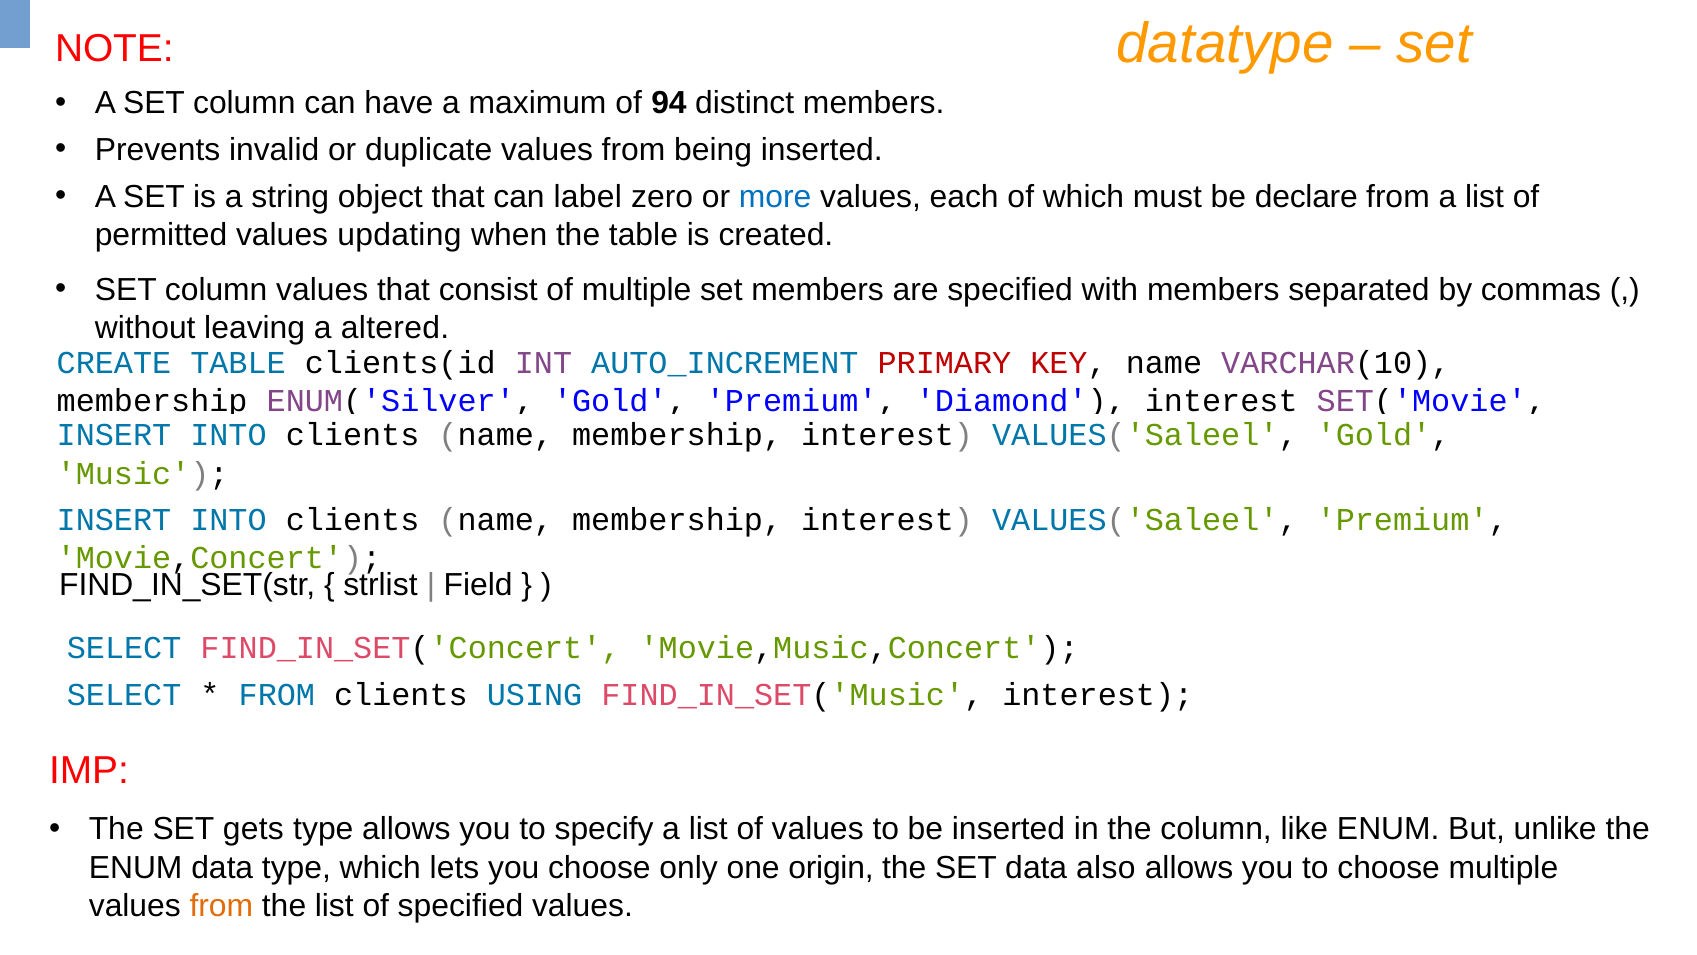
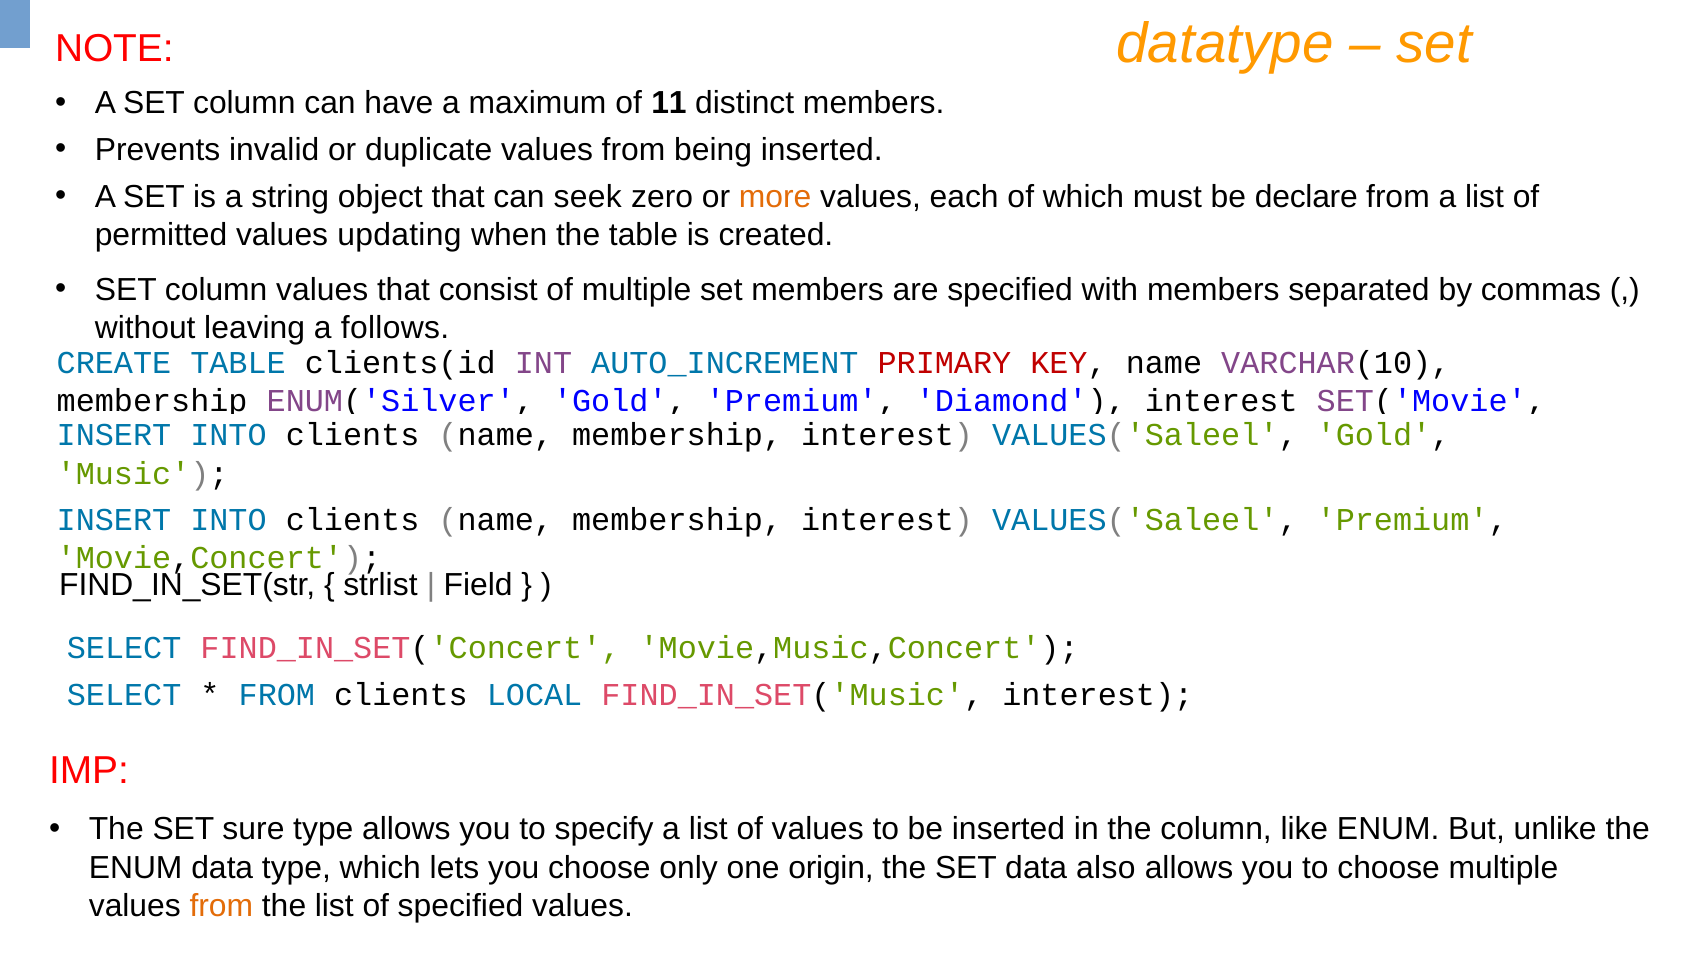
94: 94 -> 11
label: label -> seek
more colour: blue -> orange
altered: altered -> follows
USING: USING -> LOCAL
gets: gets -> sure
